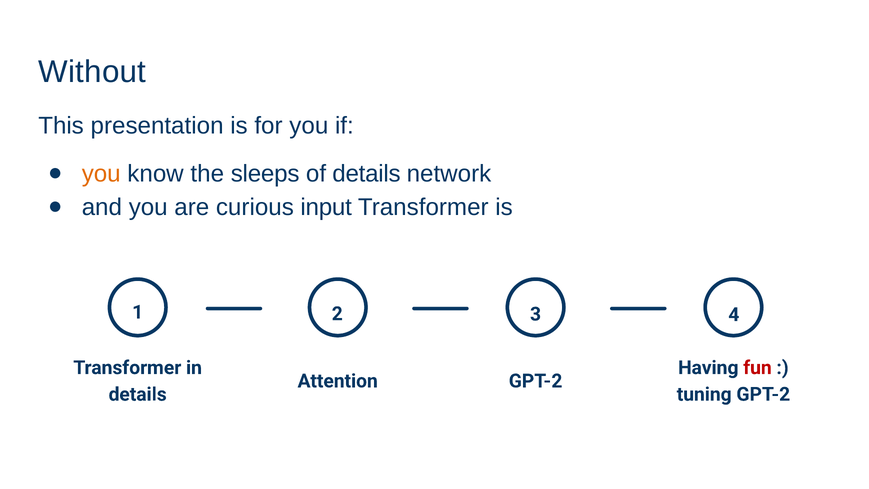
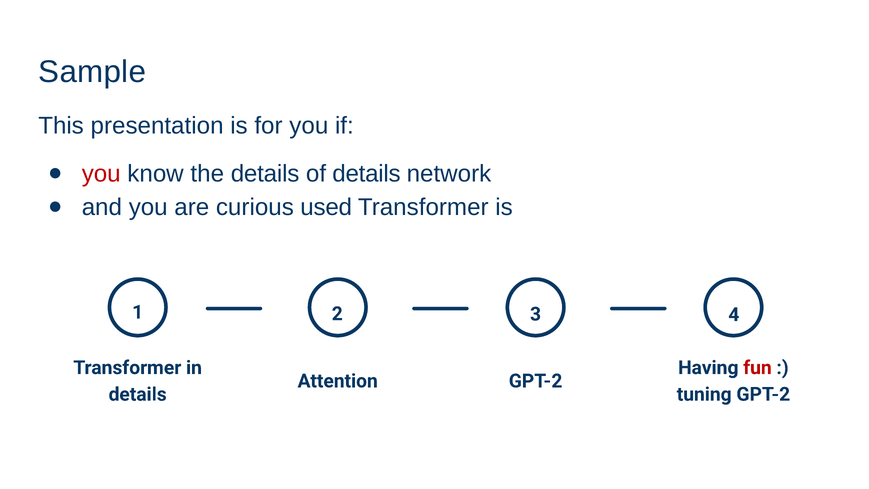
Without: Without -> Sample
you at (101, 174) colour: orange -> red
the sleeps: sleeps -> details
input: input -> used
